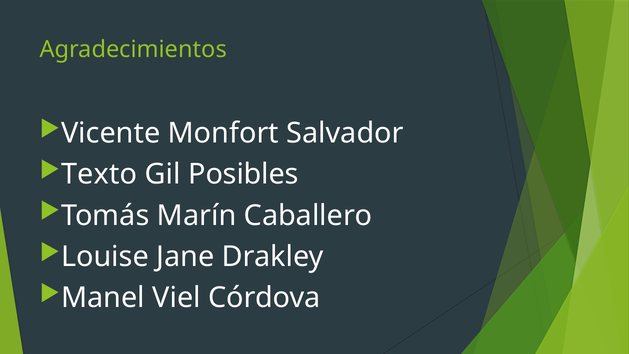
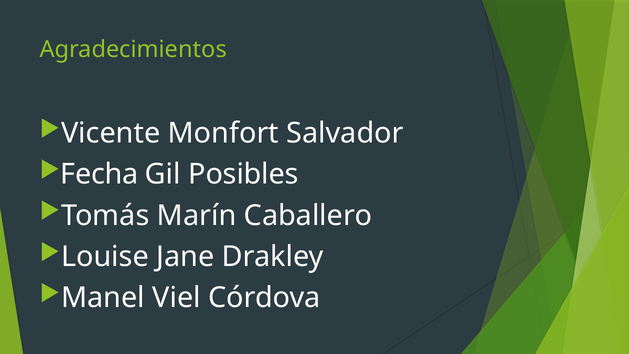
Texto: Texto -> Fecha
